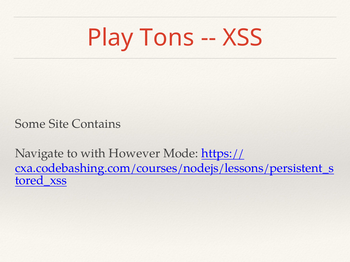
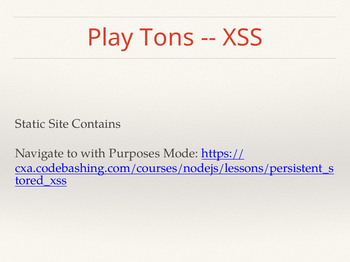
Some: Some -> Static
However: However -> Purposes
